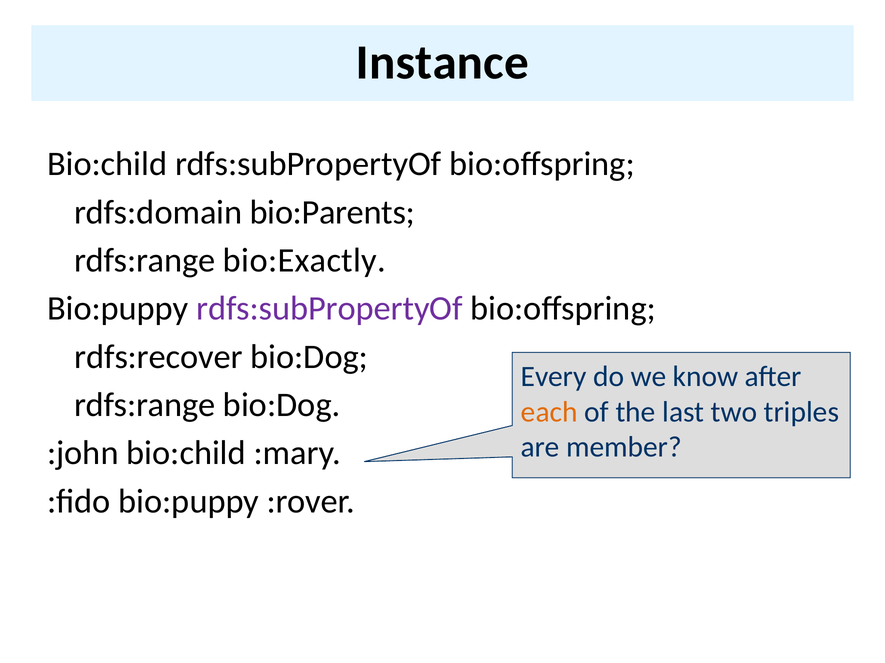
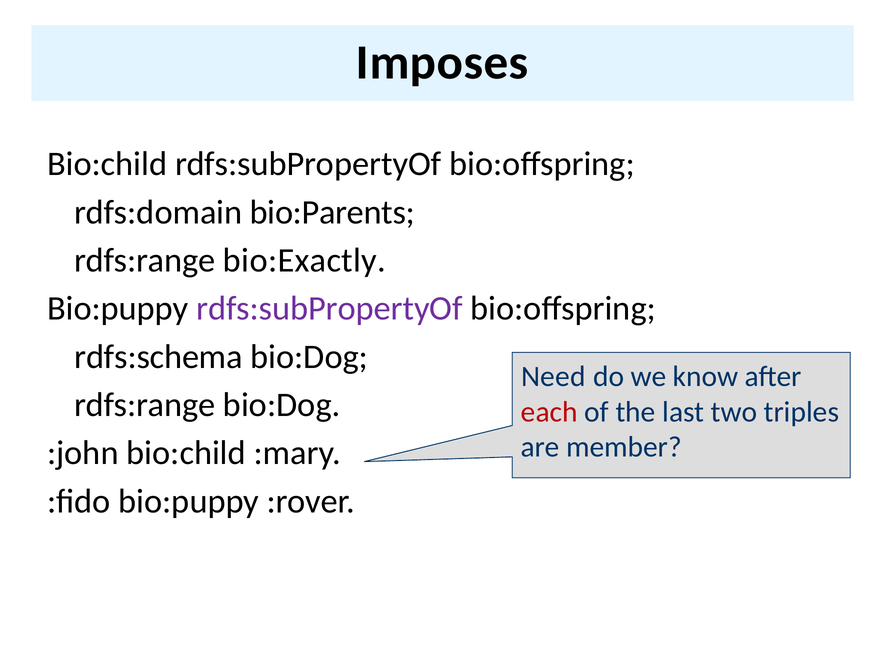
Instance: Instance -> Imposes
rdfs:recover: rdfs:recover -> rdfs:schema
Every: Every -> Need
each colour: orange -> red
